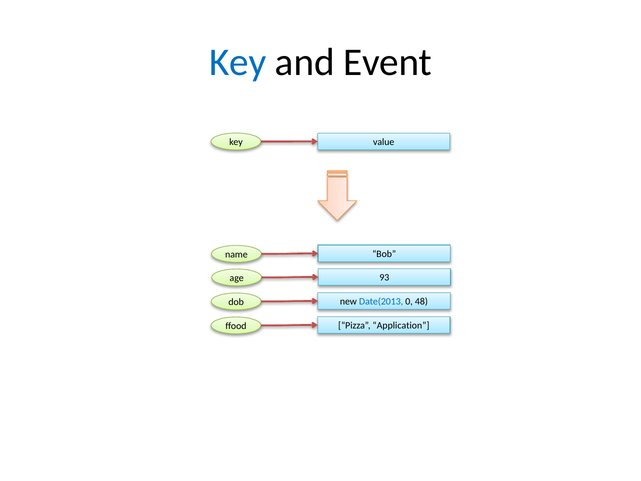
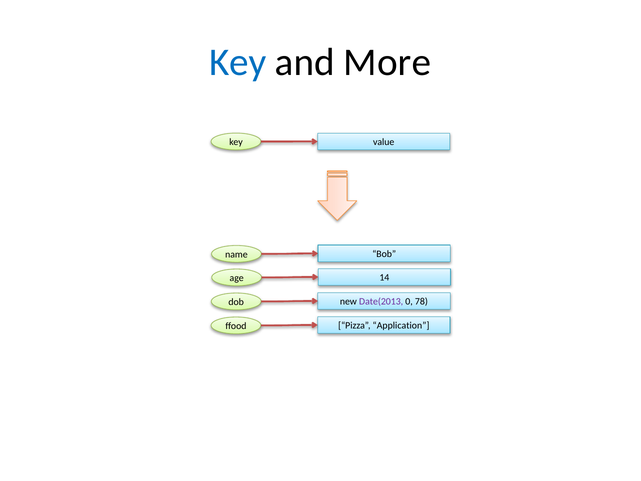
Event: Event -> More
93: 93 -> 14
Date(2013 colour: blue -> purple
48: 48 -> 78
